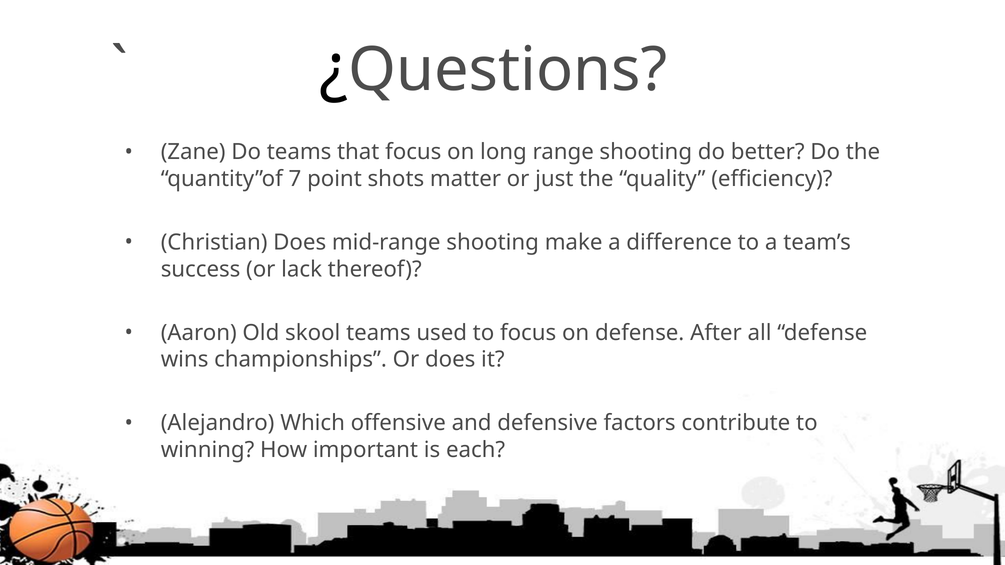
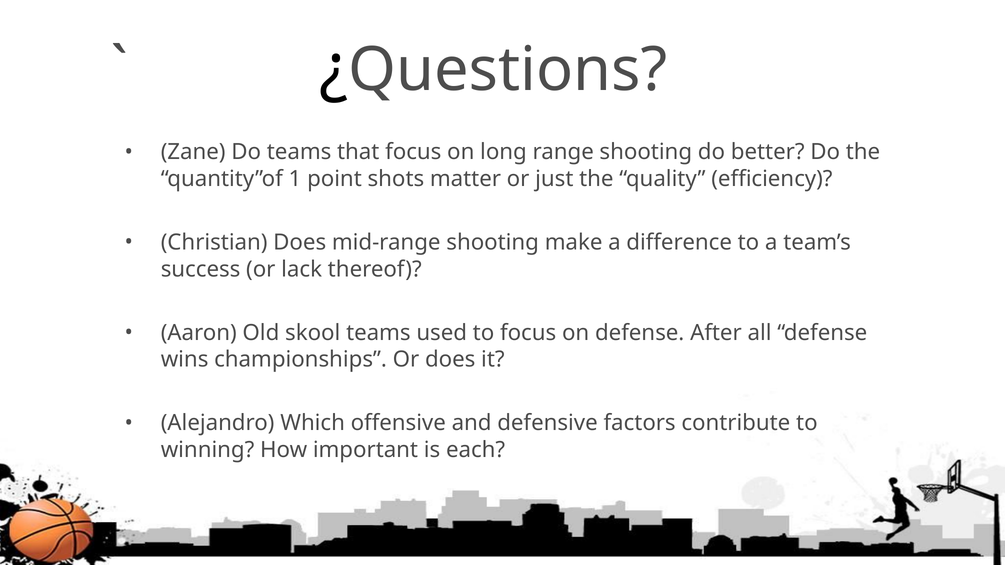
7: 7 -> 1
